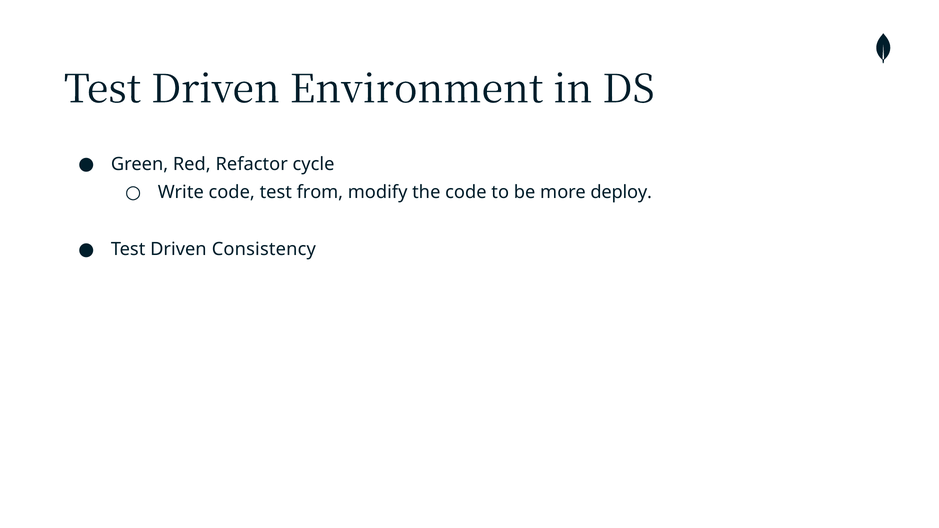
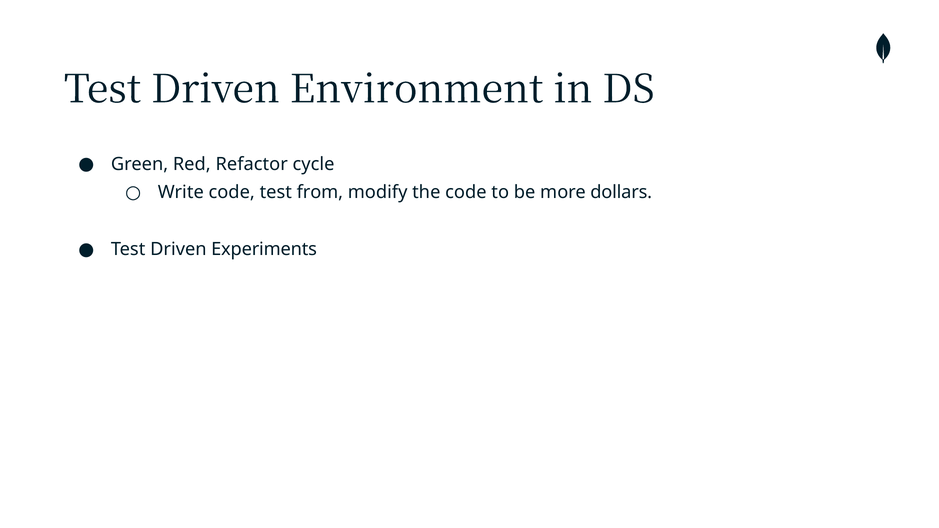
deploy: deploy -> dollars
Consistency: Consistency -> Experiments
